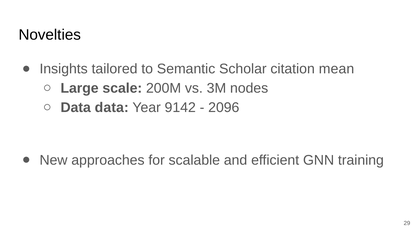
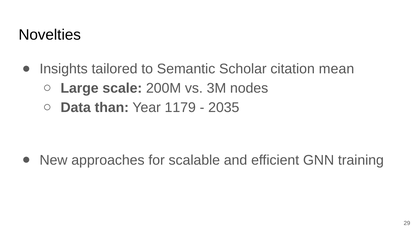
Data data: data -> than
9142: 9142 -> 1179
2096: 2096 -> 2035
